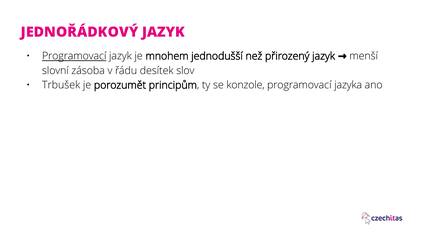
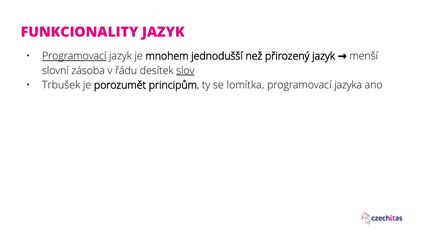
JEDNOŘÁDKOVÝ: JEDNOŘÁDKOVÝ -> FUNKCIONALITY
slov underline: none -> present
konzole: konzole -> lomítka
